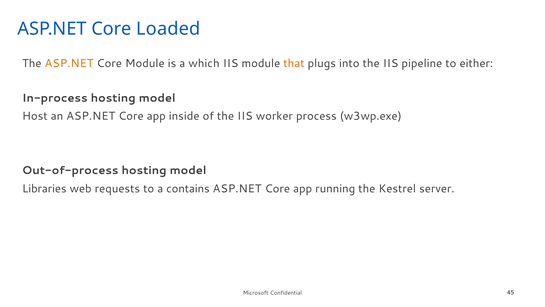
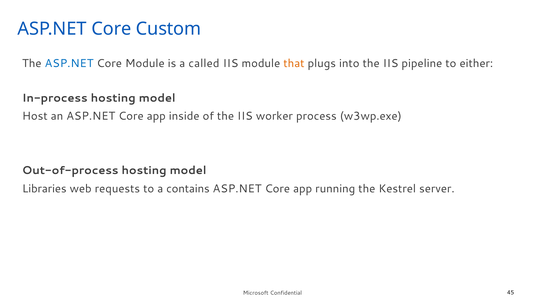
Loaded: Loaded -> Custom
ASP.NET at (69, 63) colour: orange -> blue
which: which -> called
